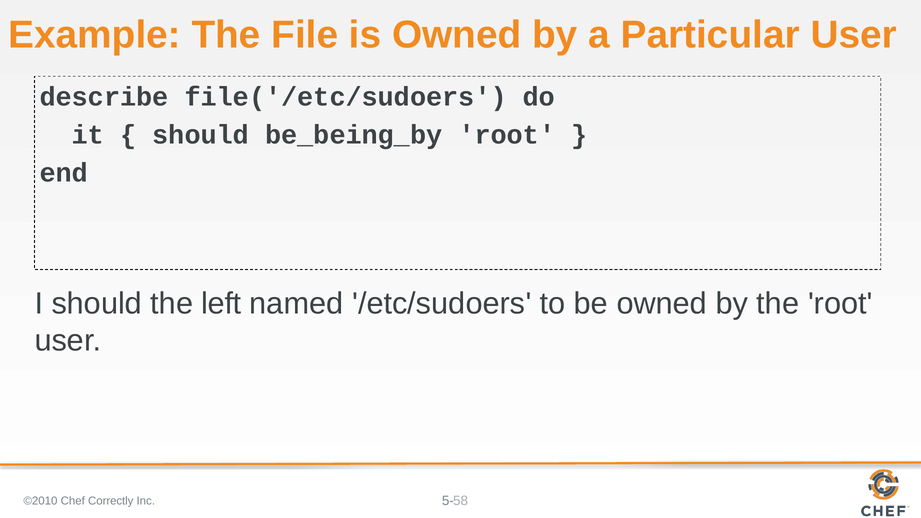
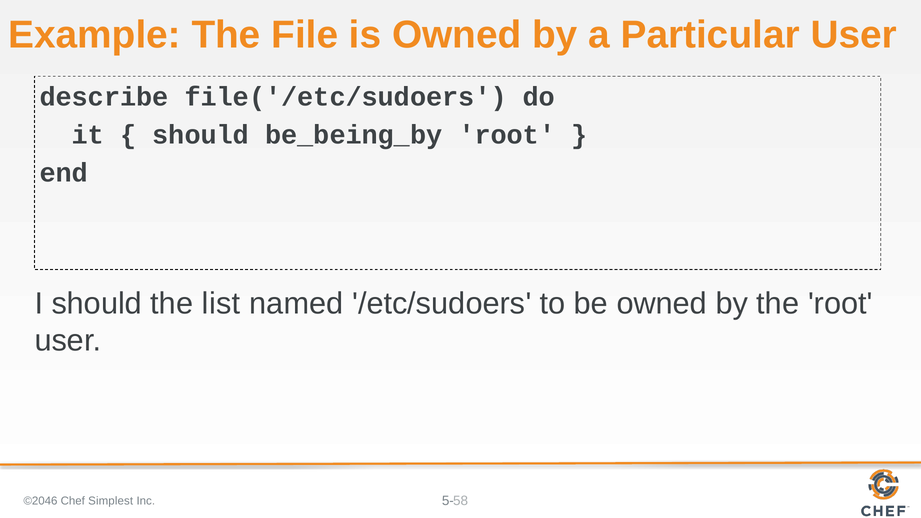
left: left -> list
©2010: ©2010 -> ©2046
Correctly: Correctly -> Simplest
